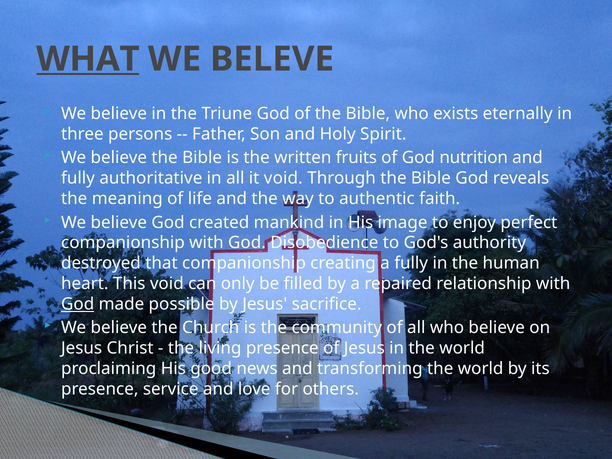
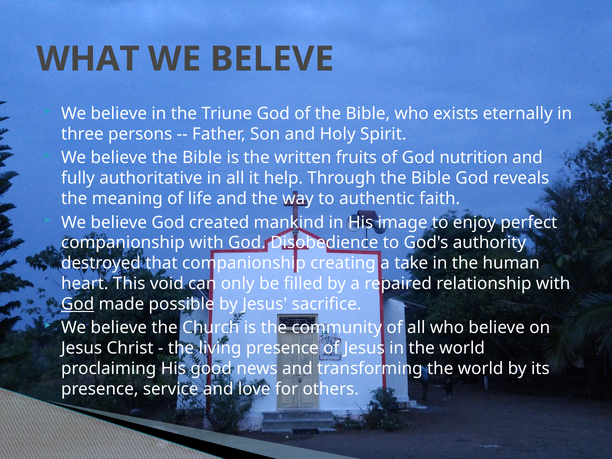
WHAT underline: present -> none
it void: void -> help
a fully: fully -> take
